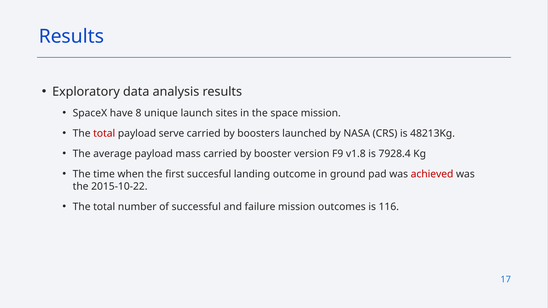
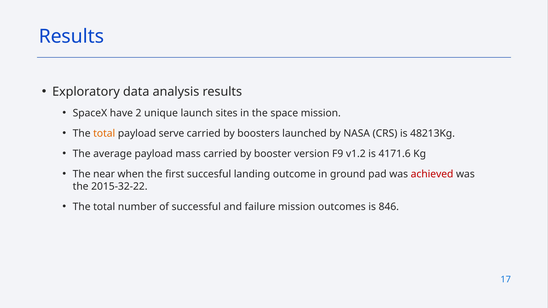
8: 8 -> 2
total at (104, 134) colour: red -> orange
v1.8: v1.8 -> v1.2
7928.4: 7928.4 -> 4171.6
time: time -> near
2015-10-22: 2015-10-22 -> 2015-32-22
116: 116 -> 846
